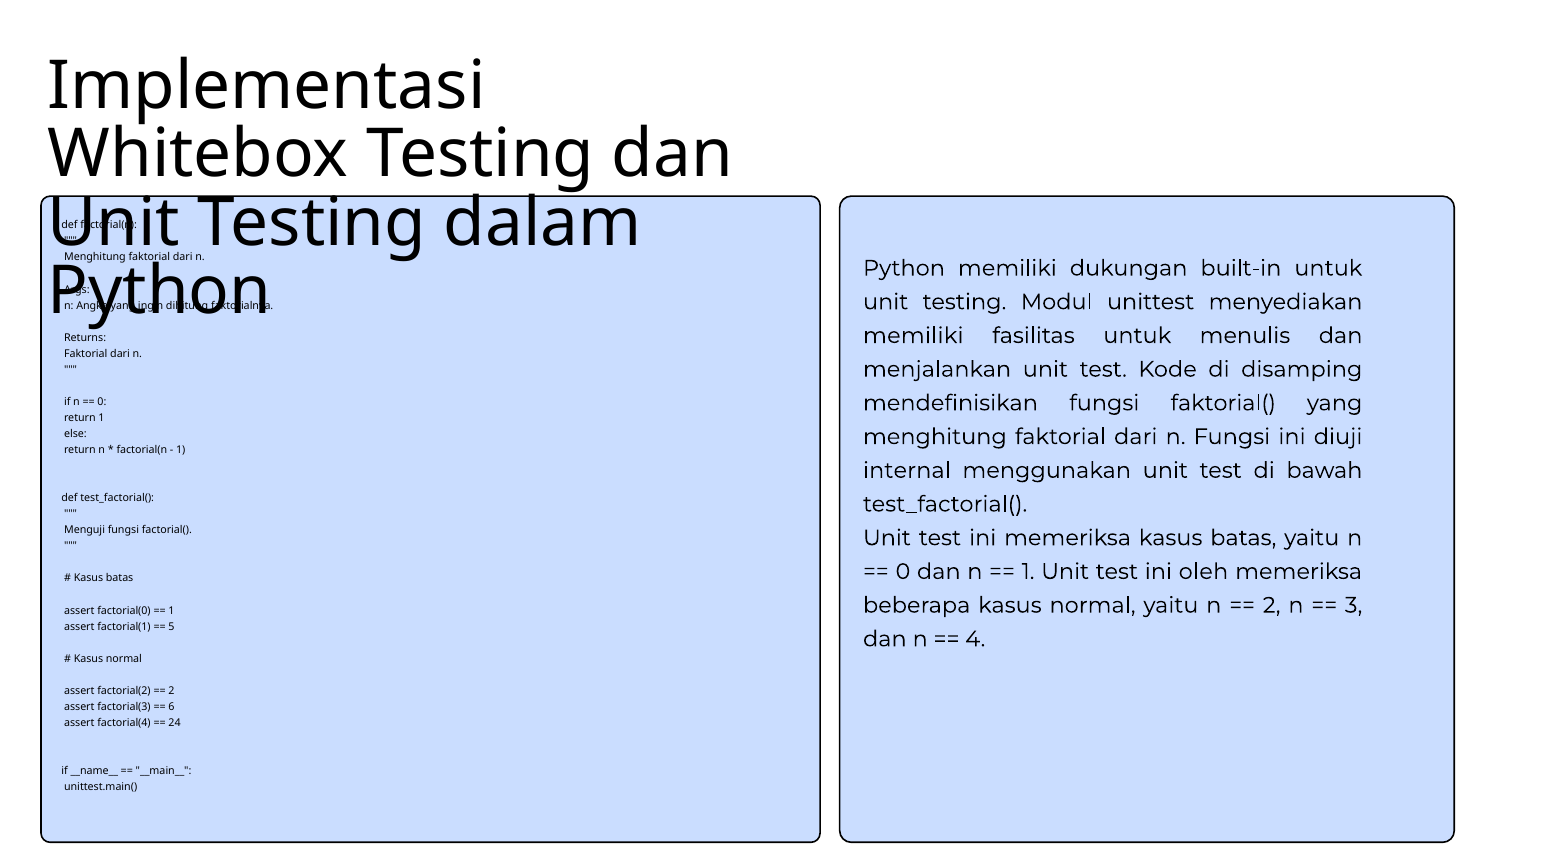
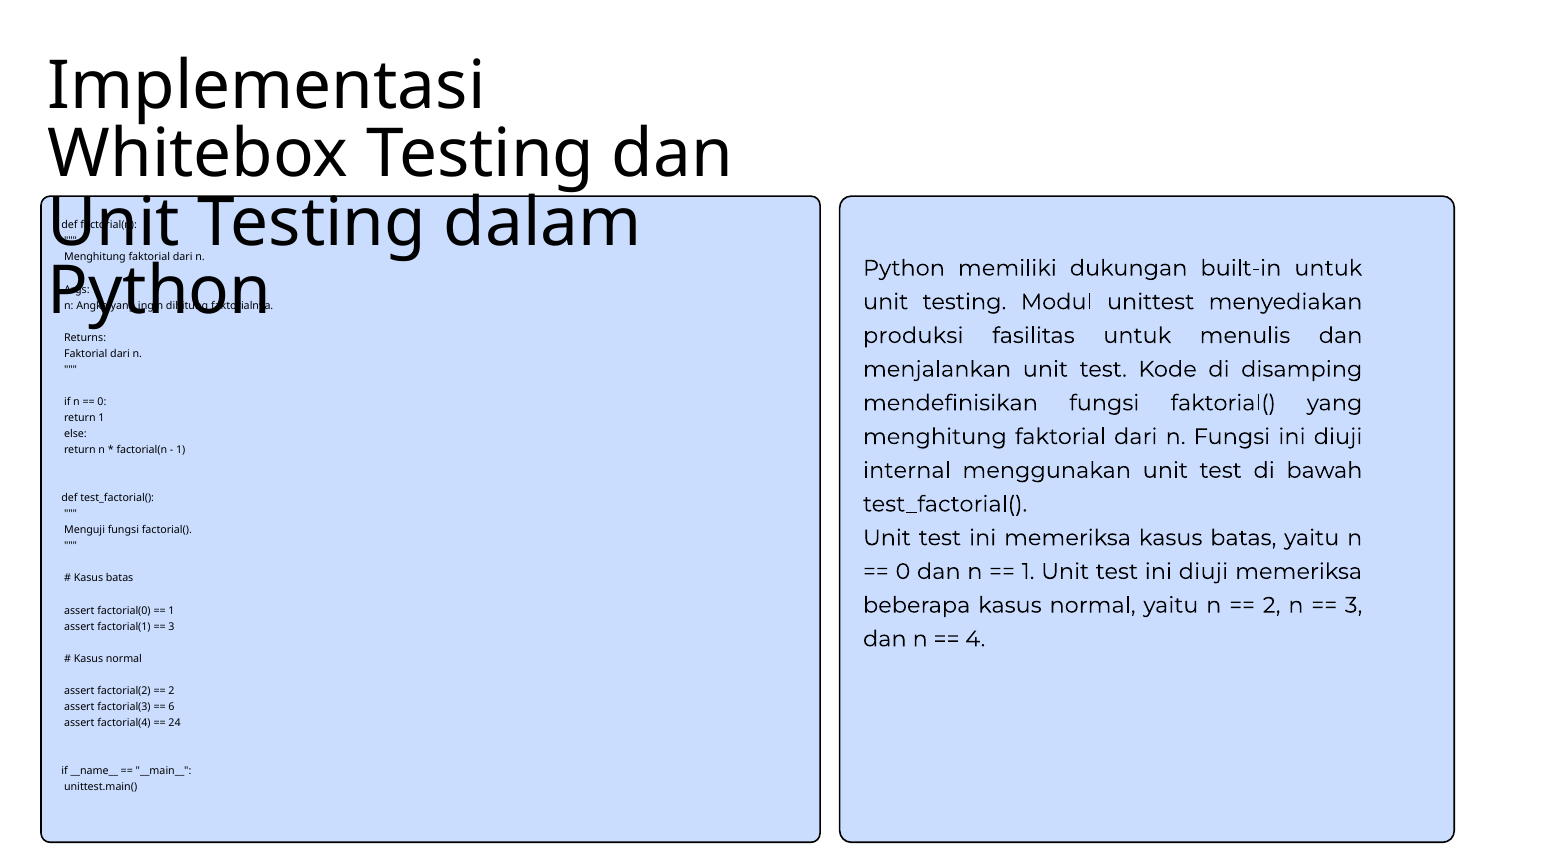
memiliki at (913, 336): memiliki -> produksi
test ini oleh: oleh -> diuji
5 at (171, 626): 5 -> 3
